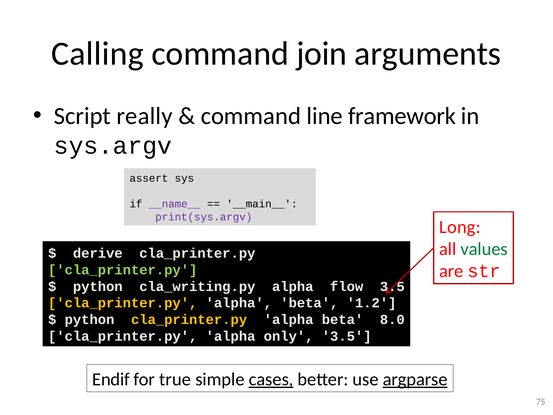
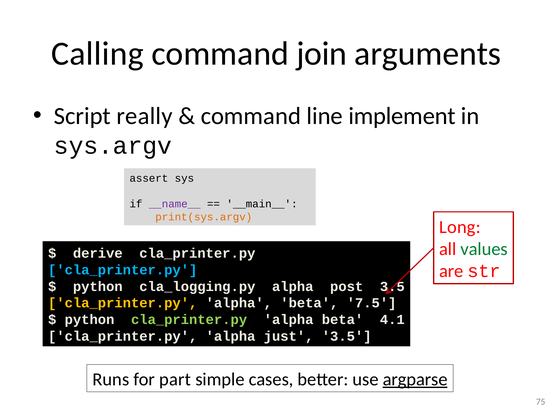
framework: framework -> implement
print(sys.argv colour: purple -> orange
cla_printer.py at (123, 270) colour: light green -> light blue
cla_writing.py: cla_writing.py -> cla_logging.py
flow: flow -> post
1.2: 1.2 -> 7.5
cla_printer.py at (189, 319) colour: yellow -> light green
8.0: 8.0 -> 4.1
only: only -> just
Endif: Endif -> Runs
true: true -> part
cases underline: present -> none
